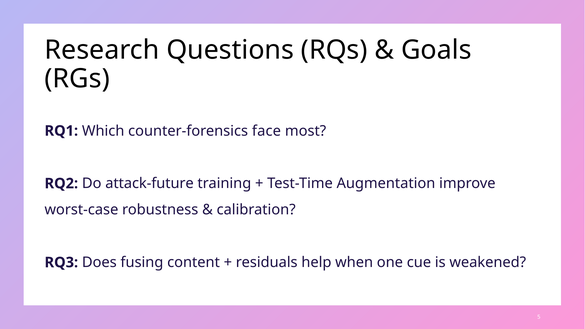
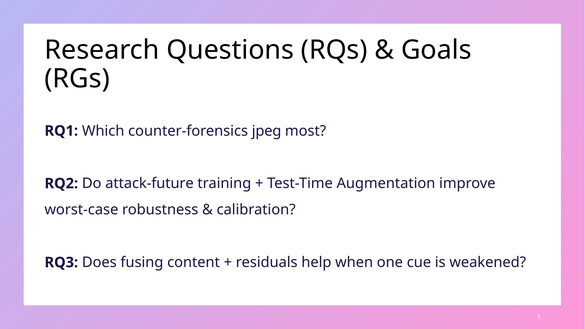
face: face -> jpeg
